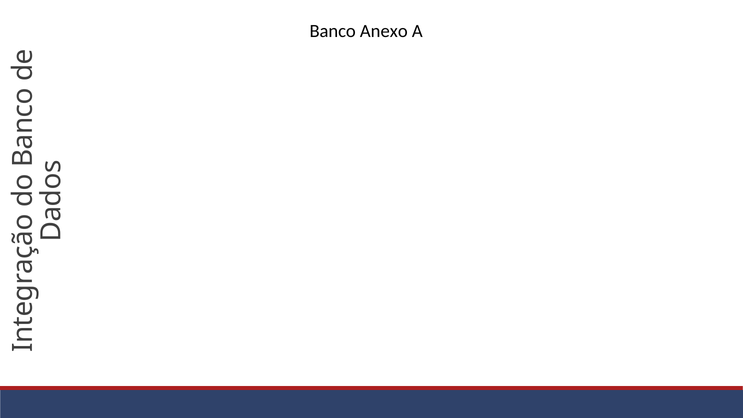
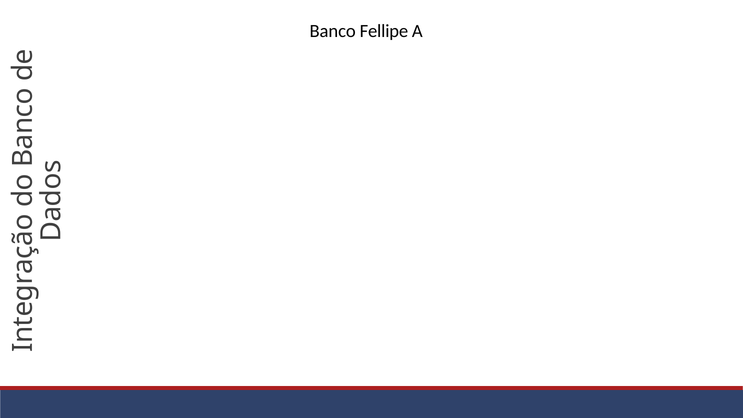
Anexo: Anexo -> Fellipe
